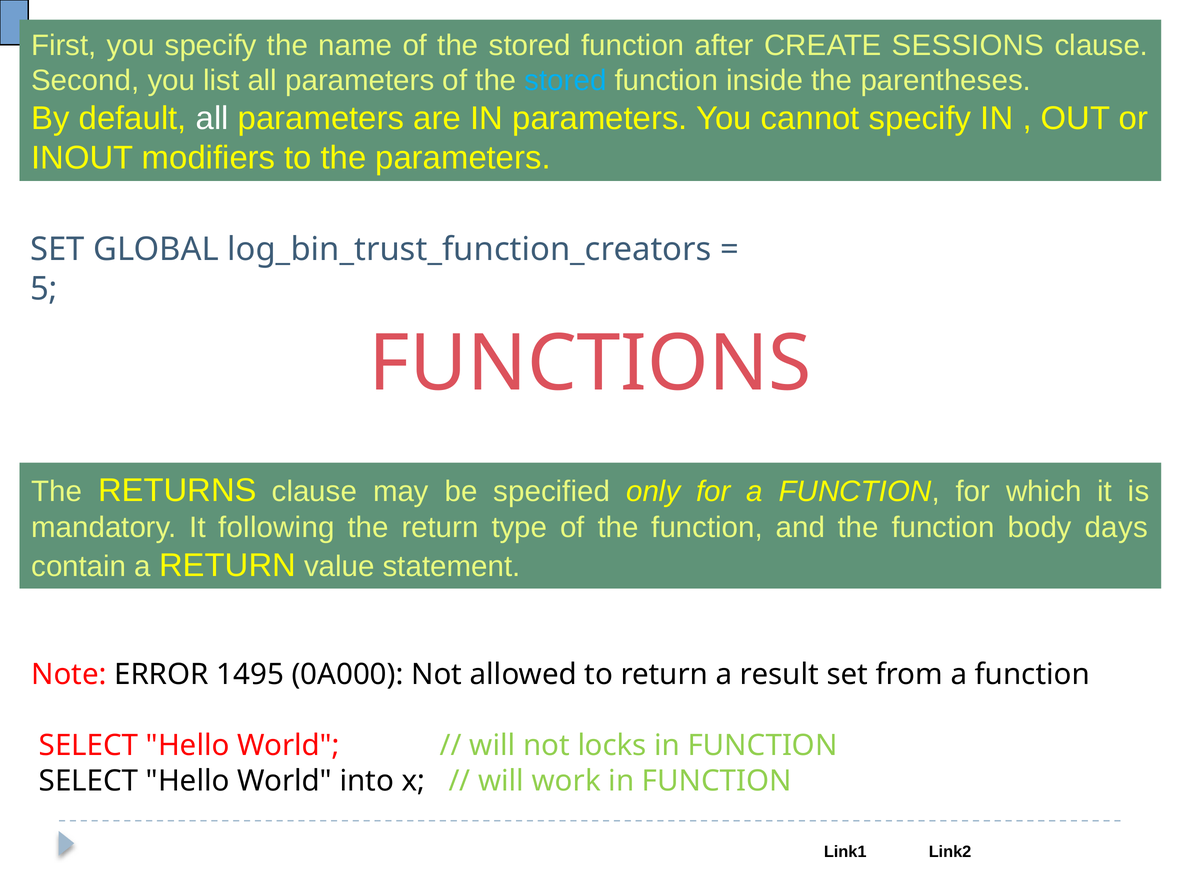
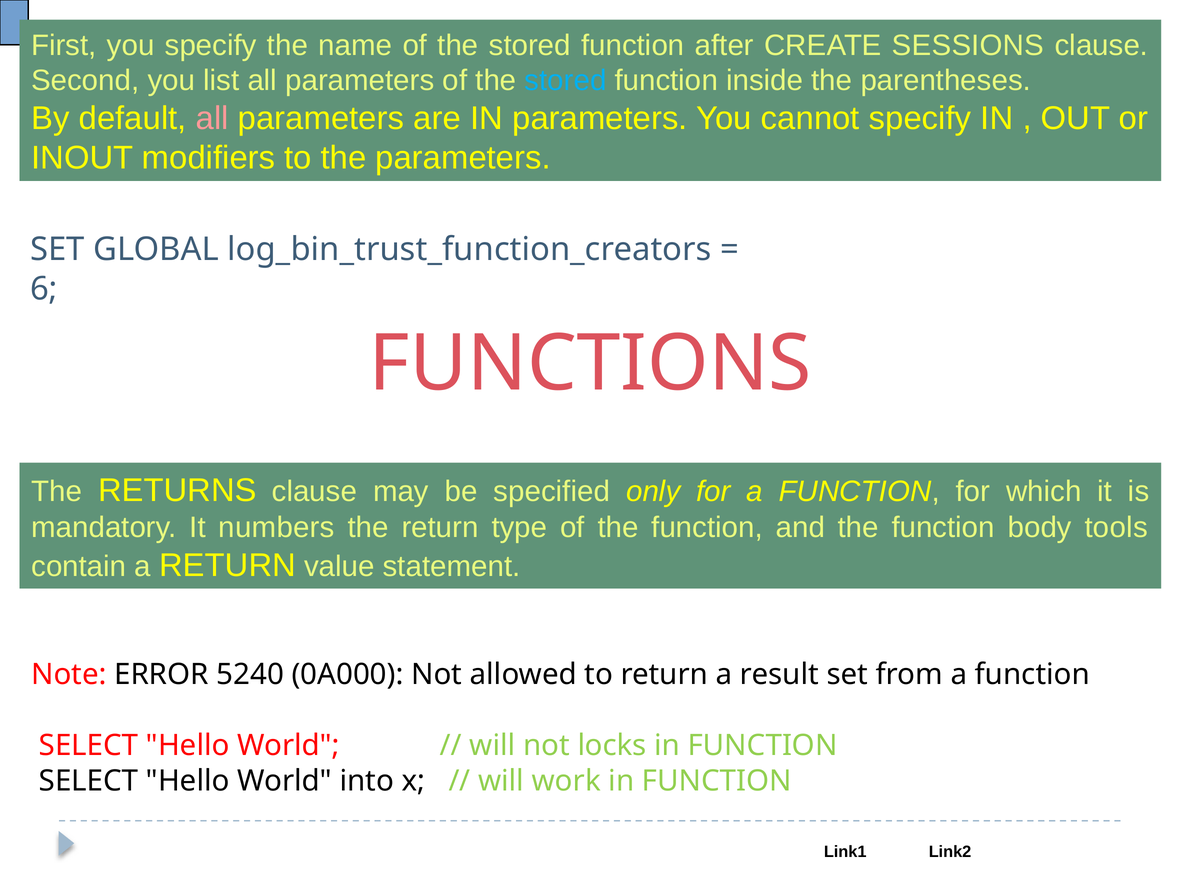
all at (212, 118) colour: white -> pink
5: 5 -> 6
following: following -> numbers
days: days -> tools
1495: 1495 -> 5240
